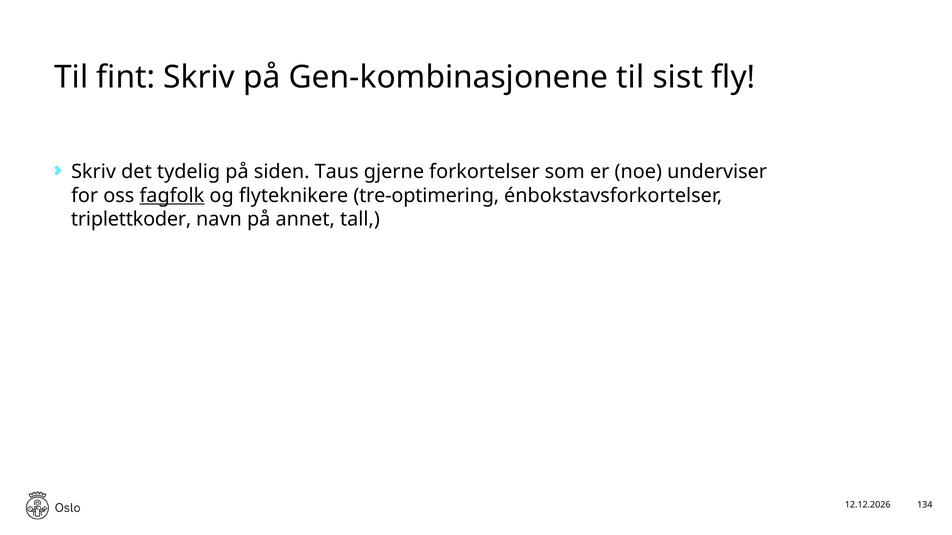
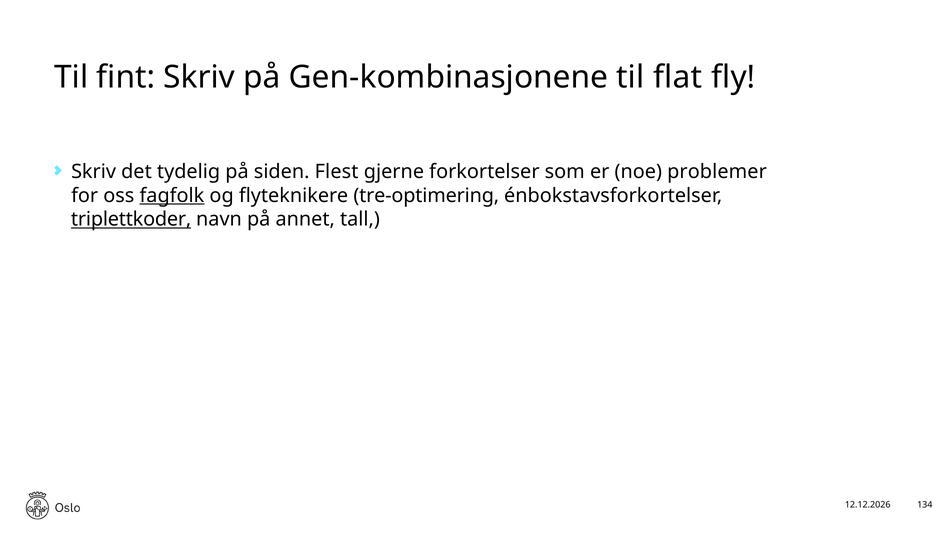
sist: sist -> flat
Taus: Taus -> Flest
underviser: underviser -> problemer
triplettkoder underline: none -> present
